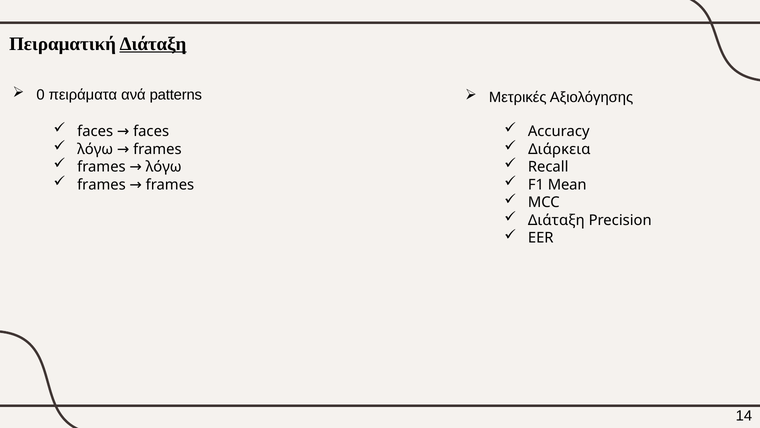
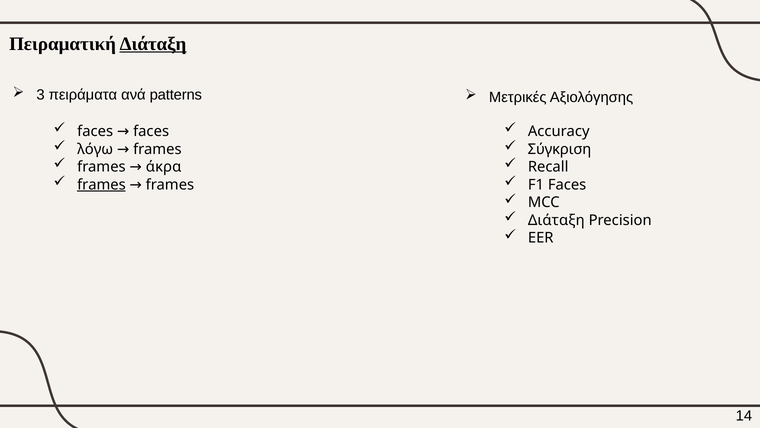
0: 0 -> 3
Διάρκεια: Διάρκεια -> Σύγκριση
λόγω at (164, 167): λόγω -> άκρα
frames at (101, 185) underline: none -> present
F1 Mean: Mean -> Faces
